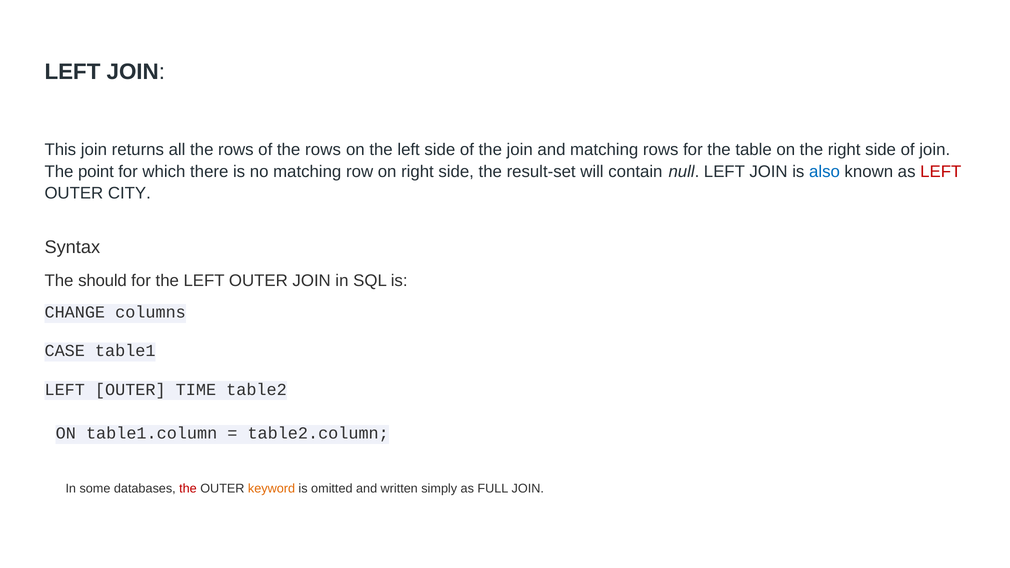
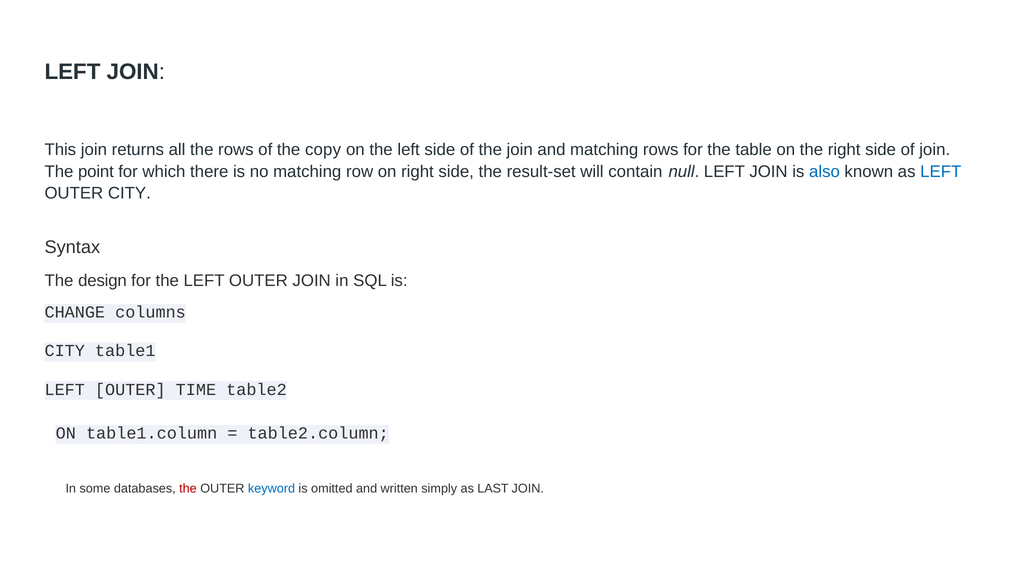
of the rows: rows -> copy
LEFT at (941, 172) colour: red -> blue
should: should -> design
CASE at (65, 351): CASE -> CITY
keyword colour: orange -> blue
FULL: FULL -> LAST
